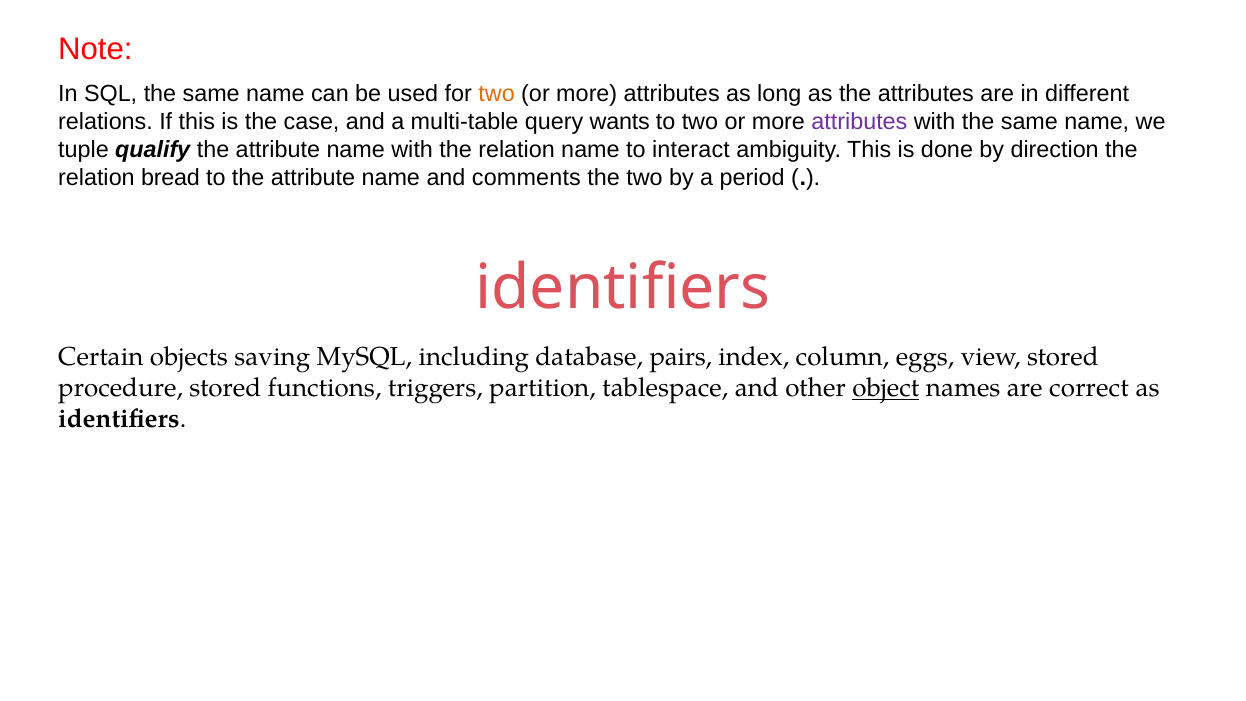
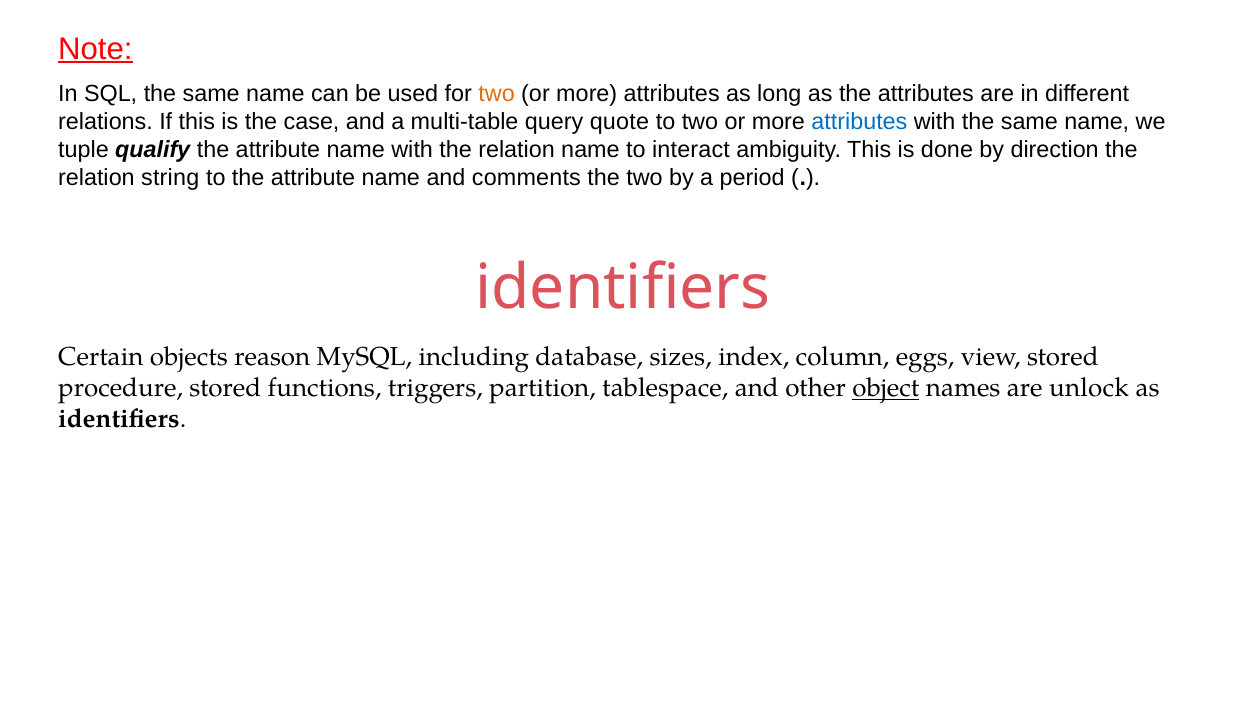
Note underline: none -> present
wants: wants -> quote
attributes at (859, 122) colour: purple -> blue
bread: bread -> string
saving: saving -> reason
pairs: pairs -> sizes
correct: correct -> unlock
